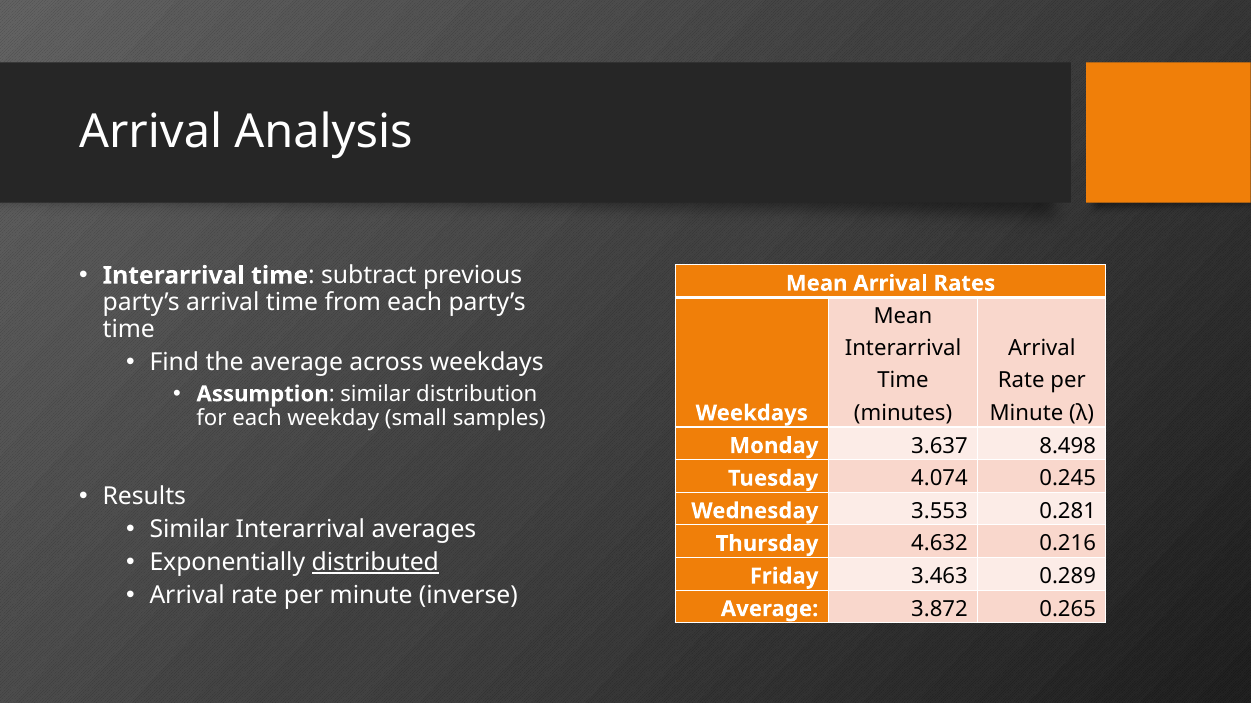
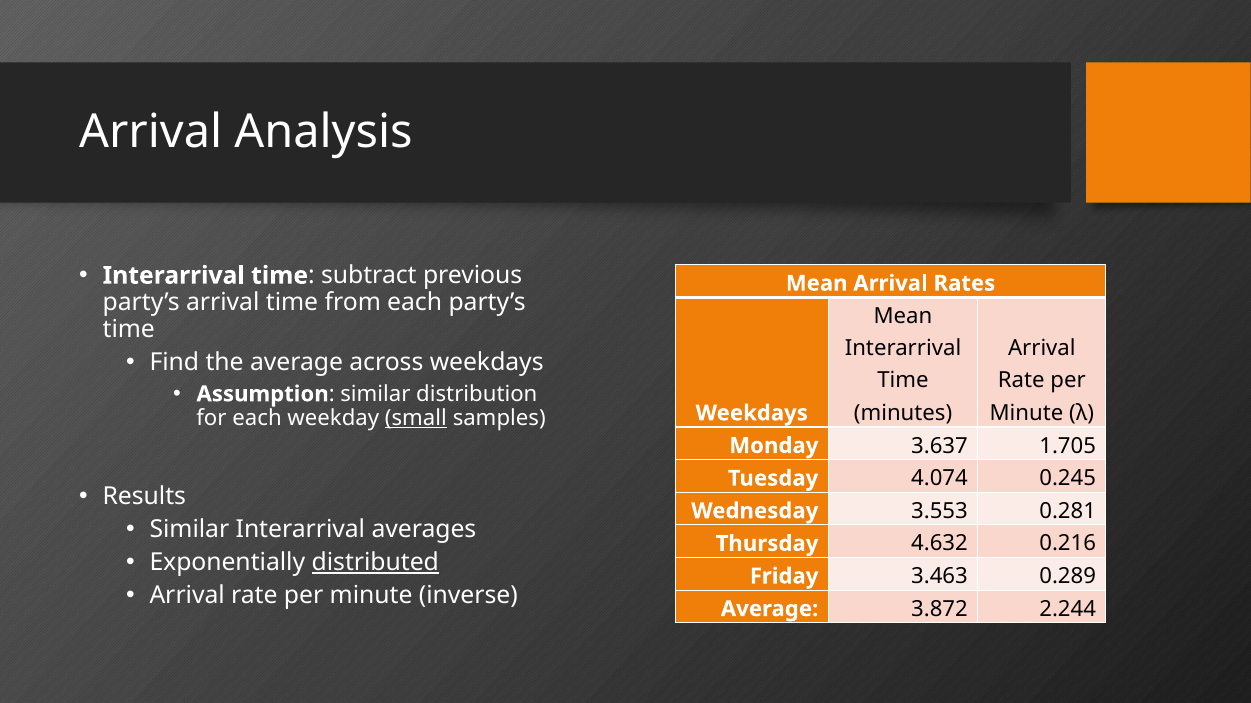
small underline: none -> present
8.498: 8.498 -> 1.705
0.265: 0.265 -> 2.244
